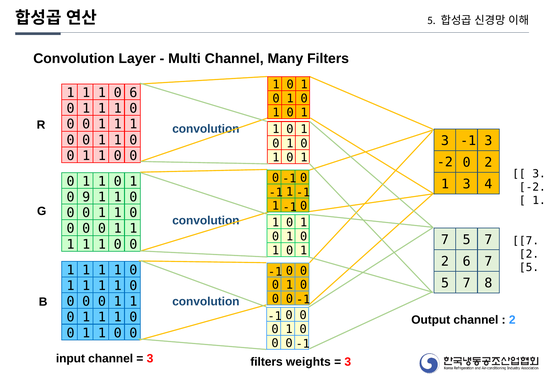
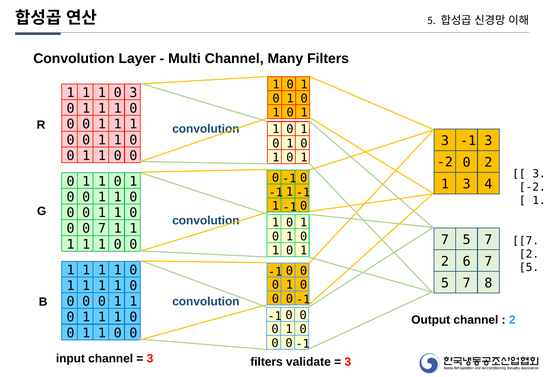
0 6: 6 -> 3
9 at (86, 197): 9 -> 0
0 at (102, 228): 0 -> 7
weights: weights -> validate
